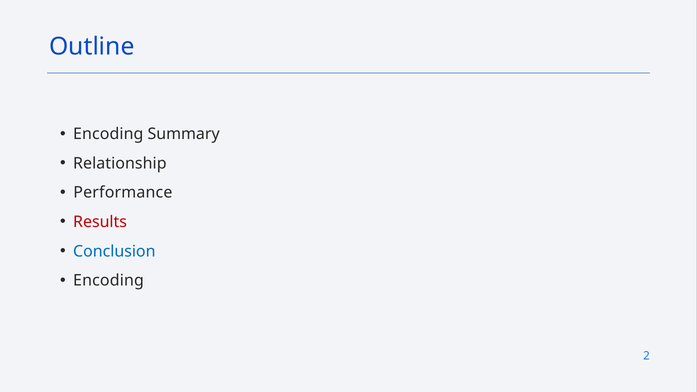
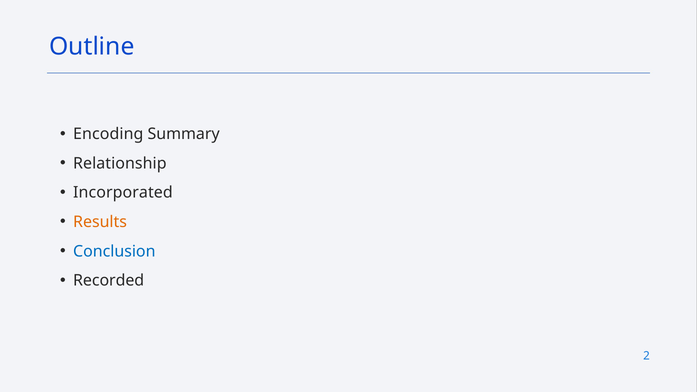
Performance: Performance -> Incorporated
Results colour: red -> orange
Encoding at (109, 281): Encoding -> Recorded
